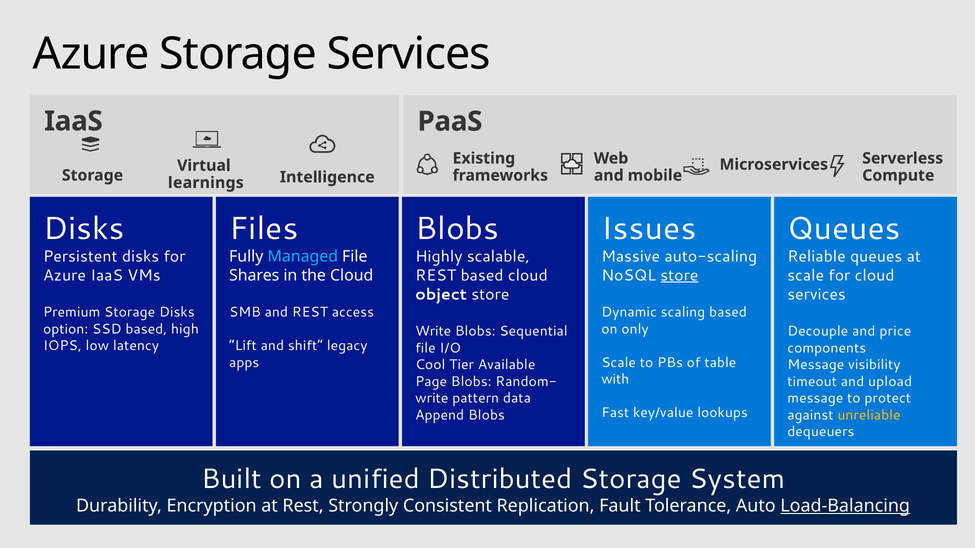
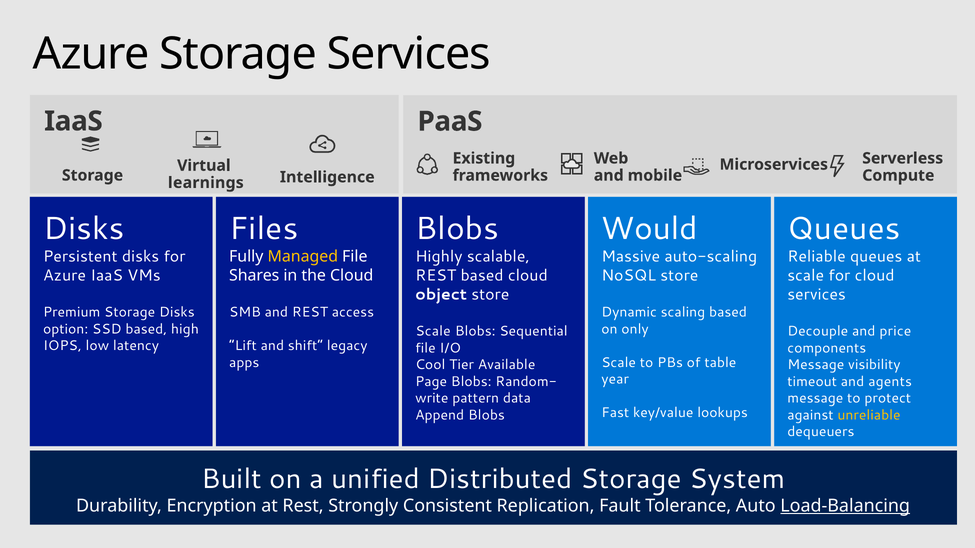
Issues: Issues -> Would
Managed colour: light blue -> yellow
store at (679, 276) underline: present -> none
Write at (433, 332): Write -> Scale
with: with -> year
upload: upload -> agents
